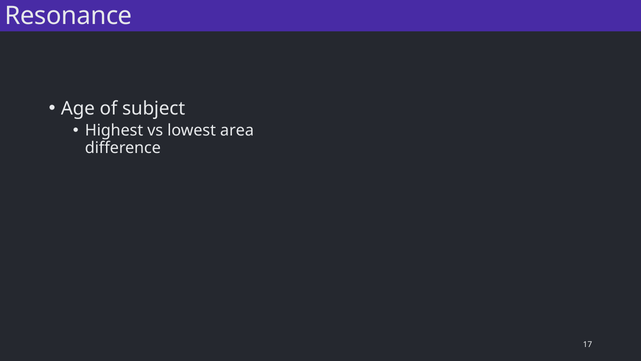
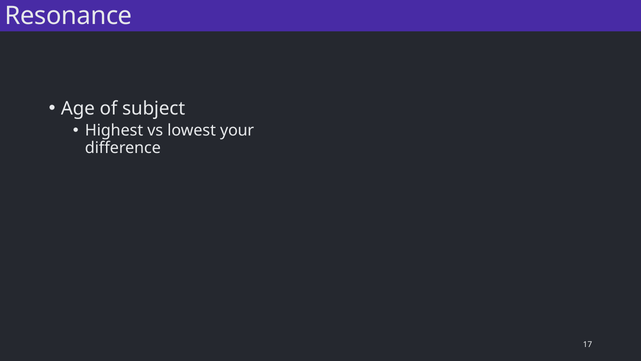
area: area -> your
